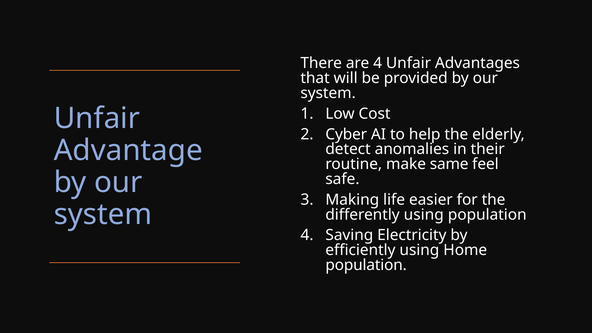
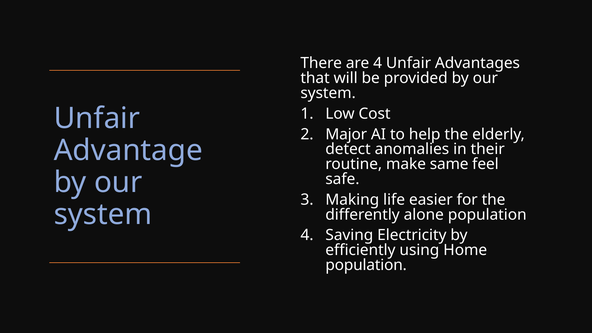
Cyber: Cyber -> Major
differently using: using -> alone
